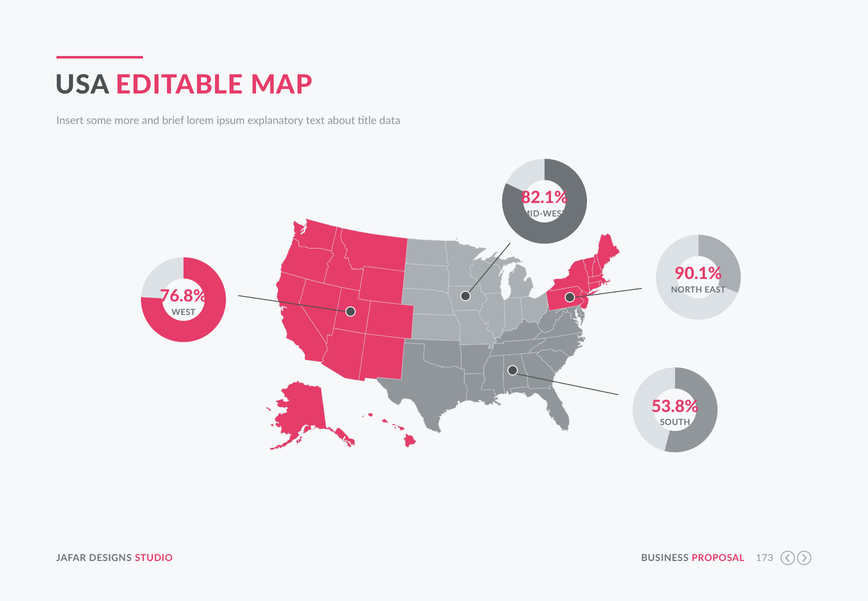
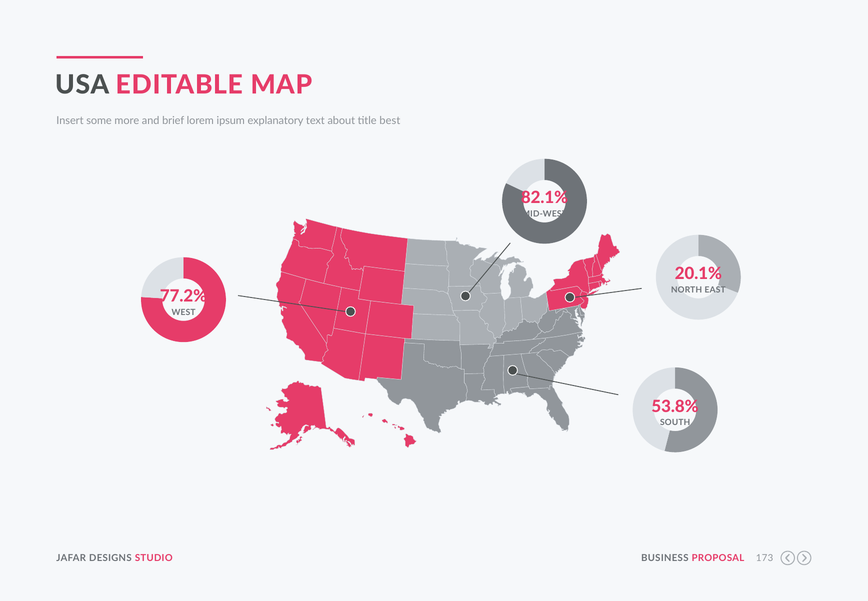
data: data -> best
90.1%: 90.1% -> 20.1%
76.8%: 76.8% -> 77.2%
